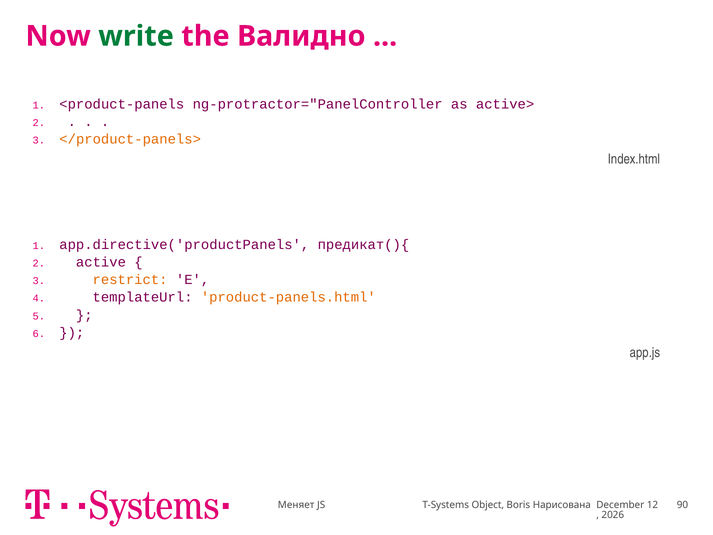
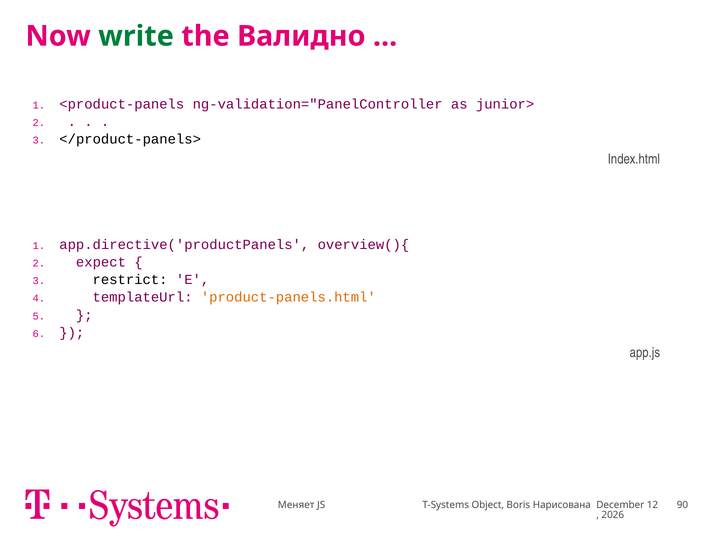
ng-protractor="PanelController: ng-protractor="PanelController -> ng-validation="PanelController
active>: active> -> junior>
</product-panels> colour: orange -> black
предикат(){: предикат(){ -> overview(){
active: active -> expect
restrict colour: orange -> black
